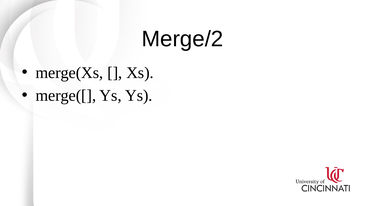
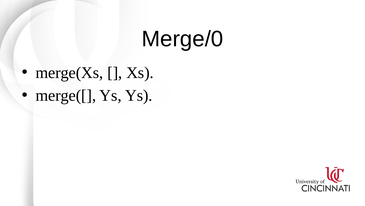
Merge/2: Merge/2 -> Merge/0
